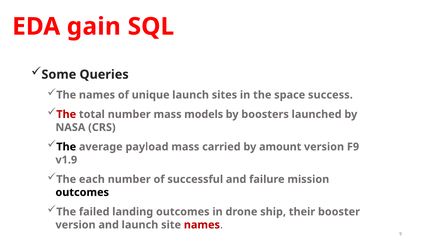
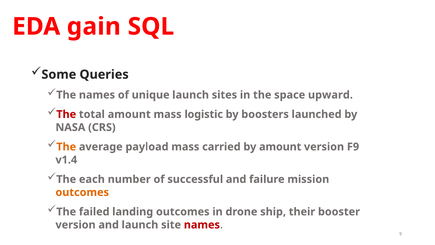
success: success -> upward
total number: number -> amount
models: models -> logistic
The at (66, 147) colour: black -> orange
v1.9: v1.9 -> v1.4
outcomes at (82, 192) colour: black -> orange
